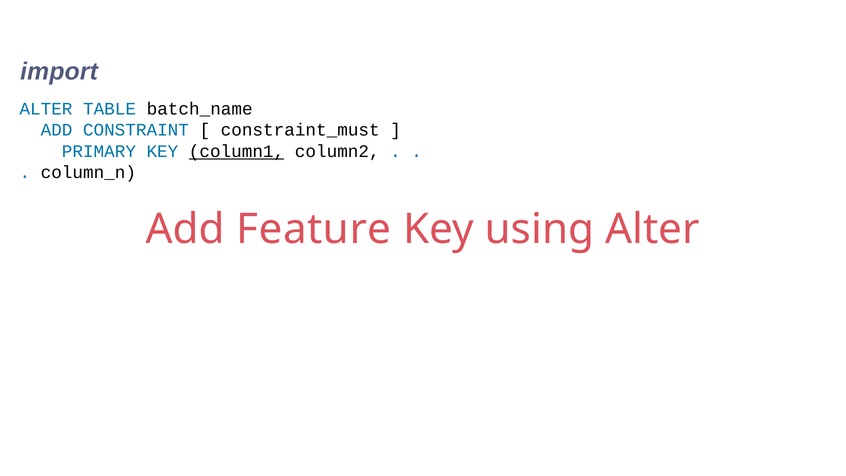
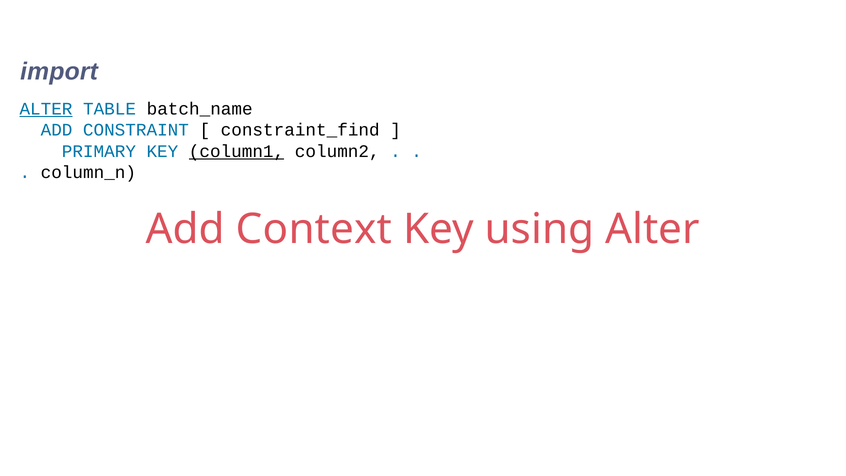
ALTER at (46, 109) underline: none -> present
constraint_must: constraint_must -> constraint_find
Feature: Feature -> Context
